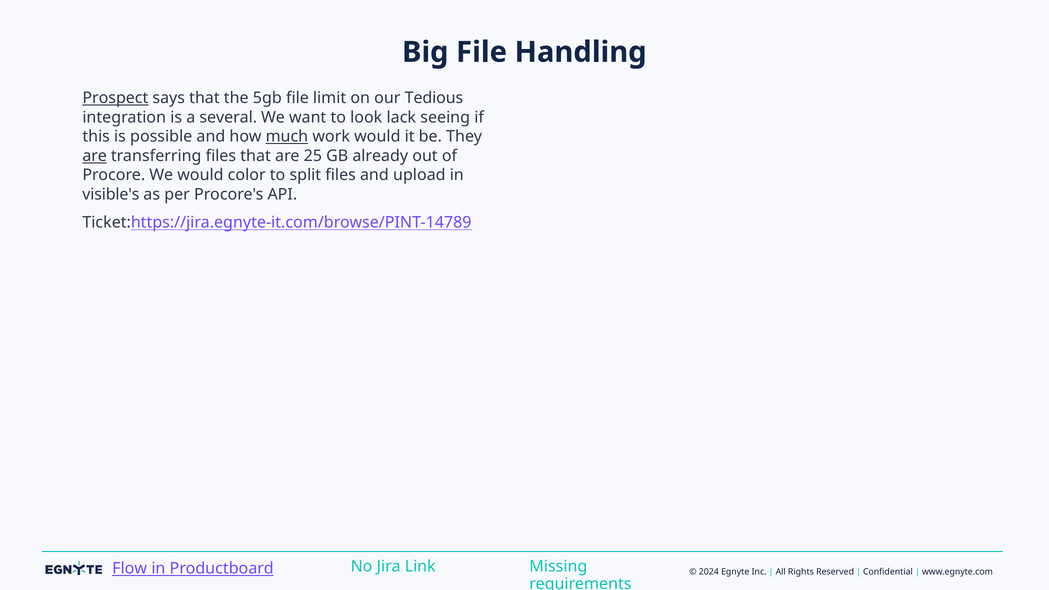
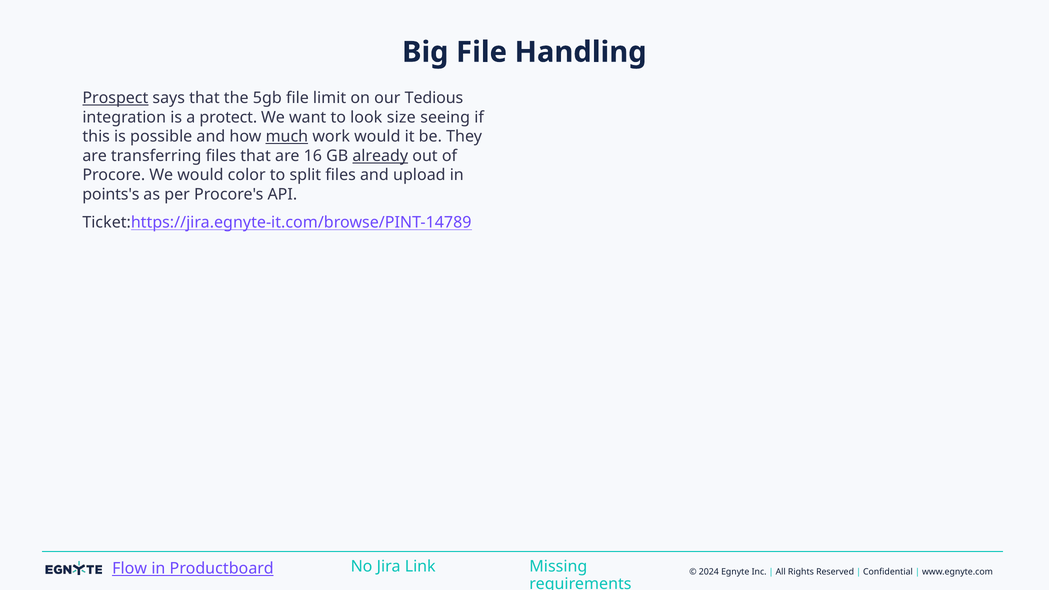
several: several -> protect
lack: lack -> size
are at (95, 156) underline: present -> none
25: 25 -> 16
already underline: none -> present
visible's: visible's -> points's
